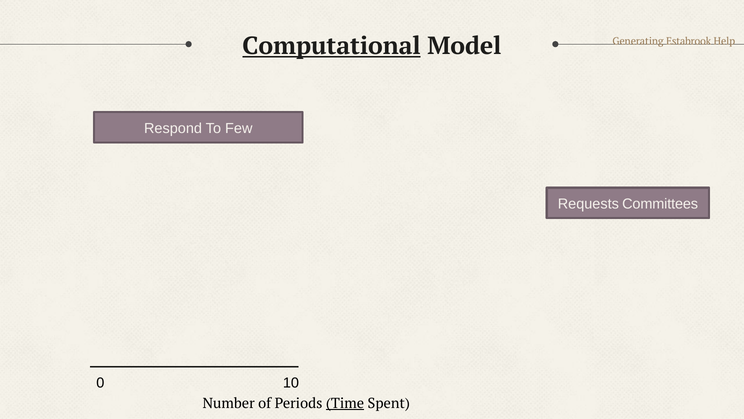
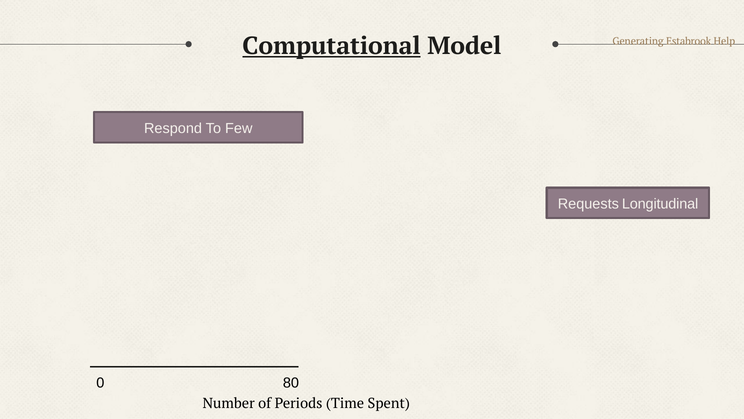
Committees: Committees -> Longitudinal
10: 10 -> 80
Time underline: present -> none
